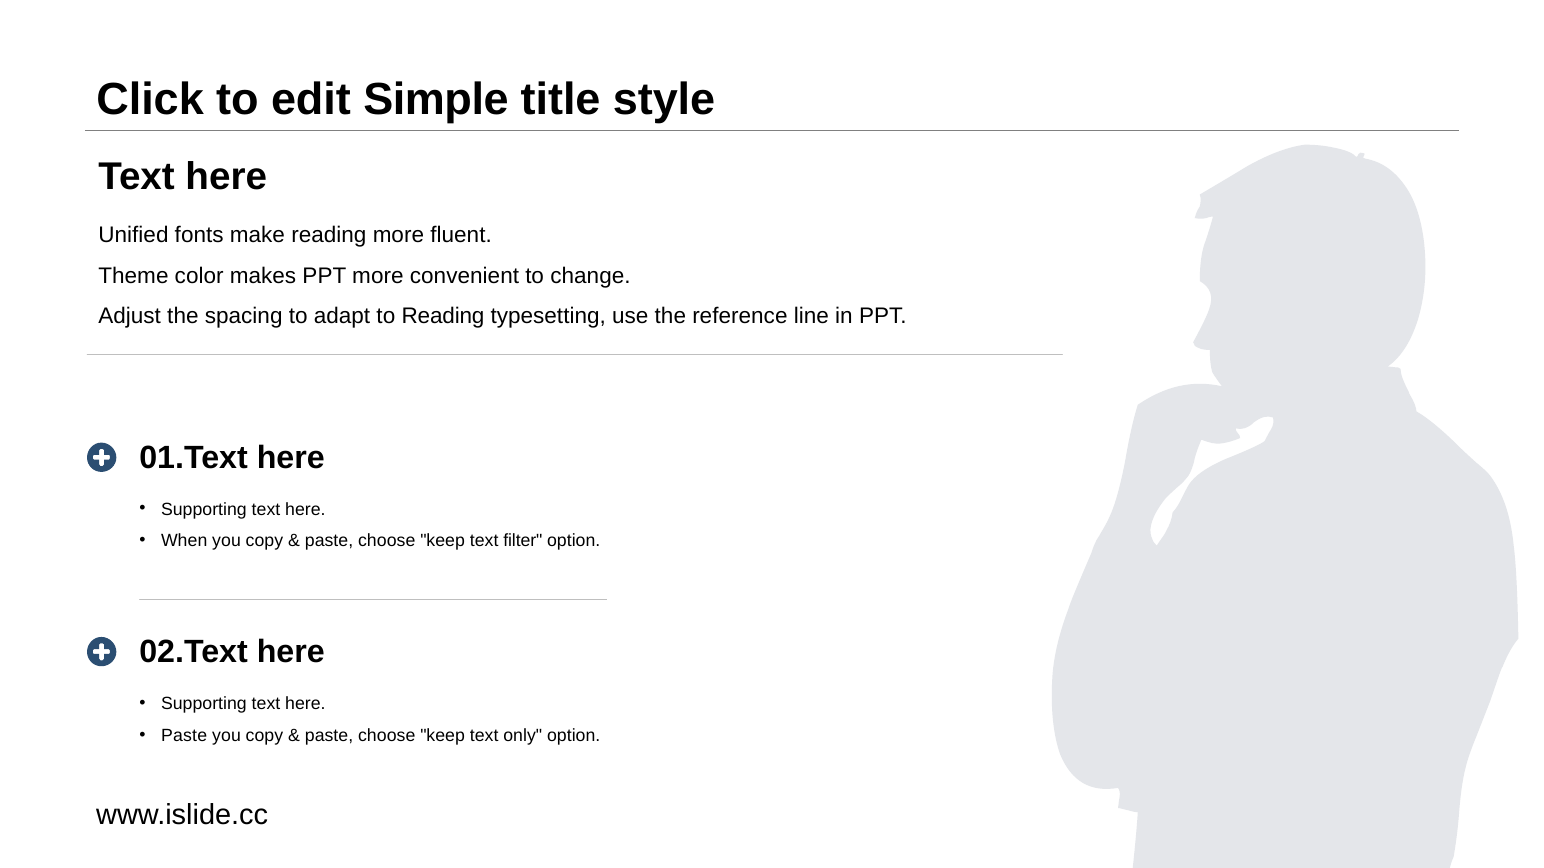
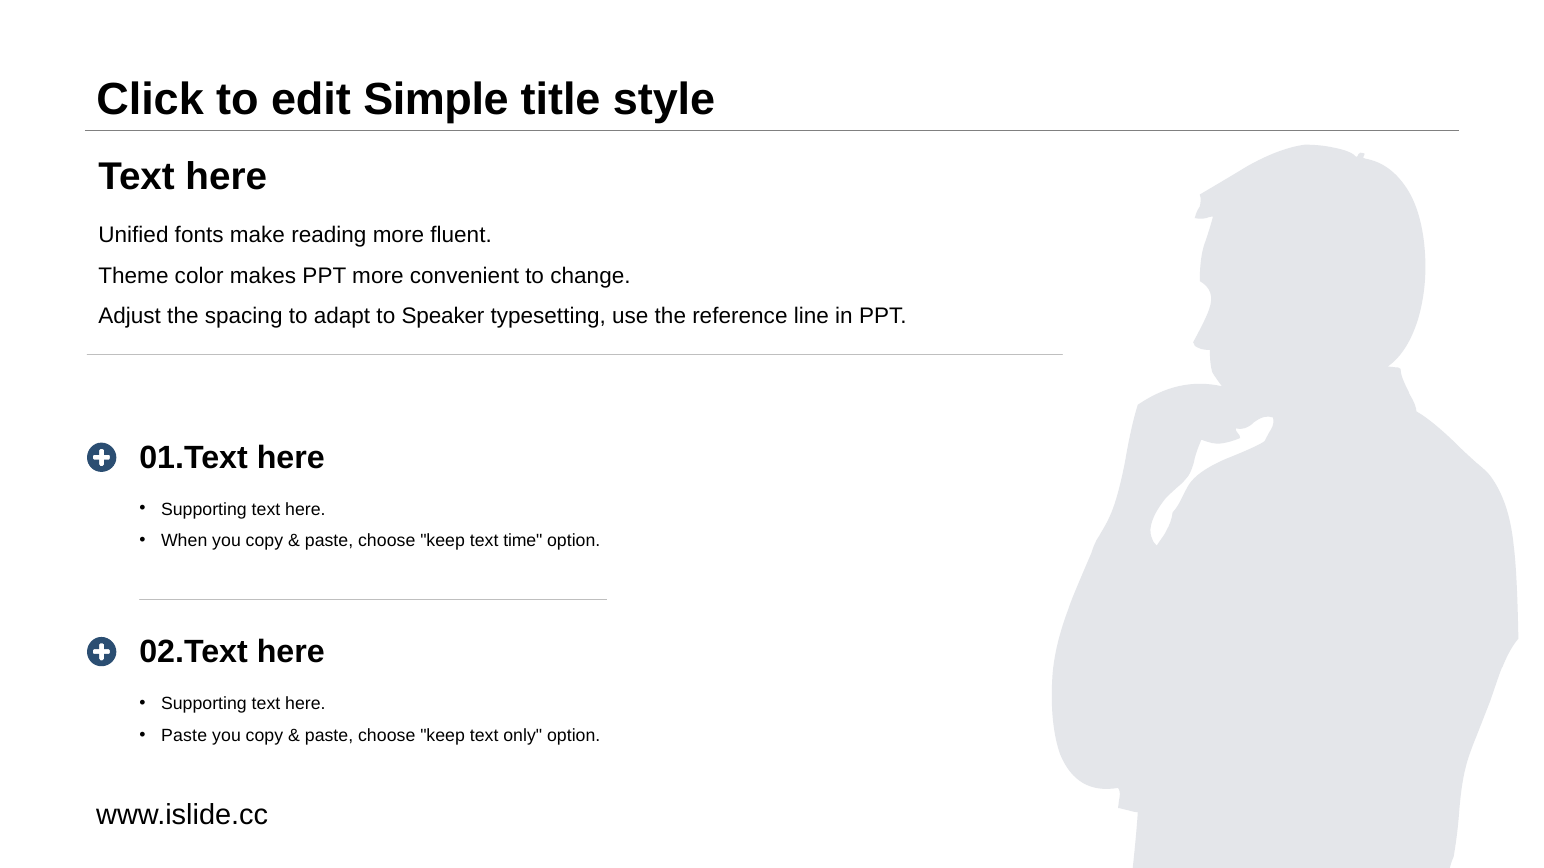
to Reading: Reading -> Speaker
filter: filter -> time
